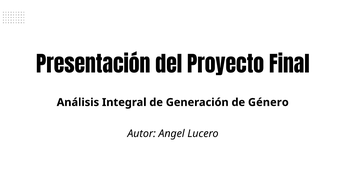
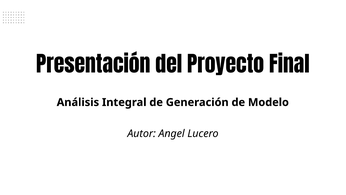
Género: Género -> Modelo
